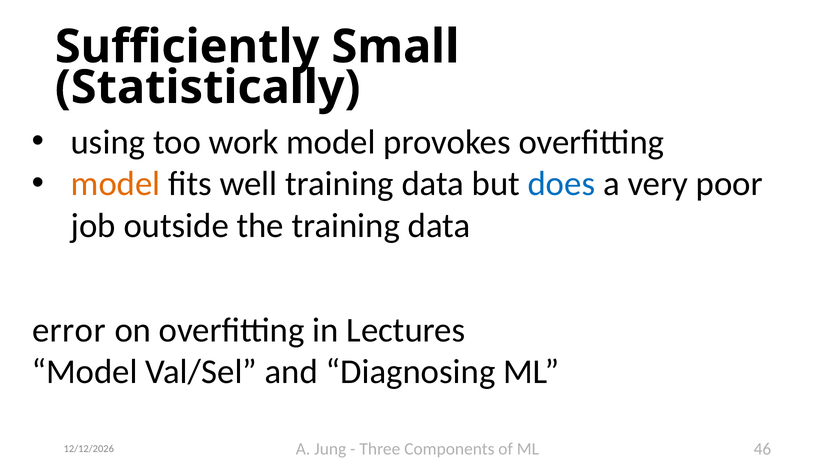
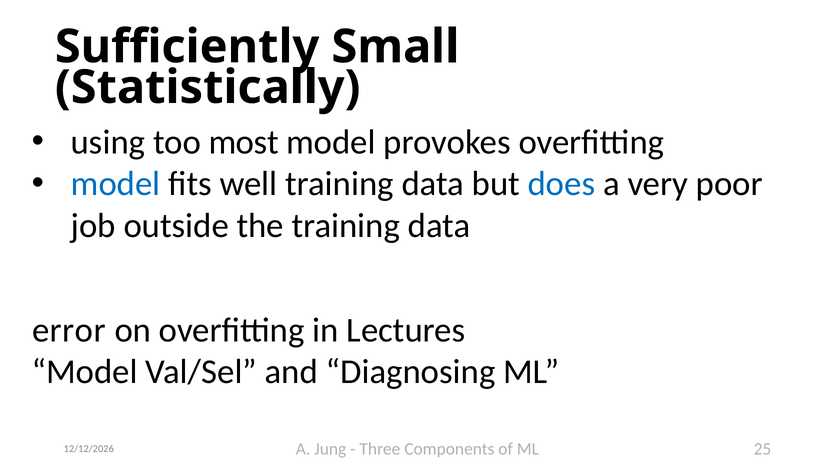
work: work -> most
model at (116, 184) colour: orange -> blue
46: 46 -> 25
